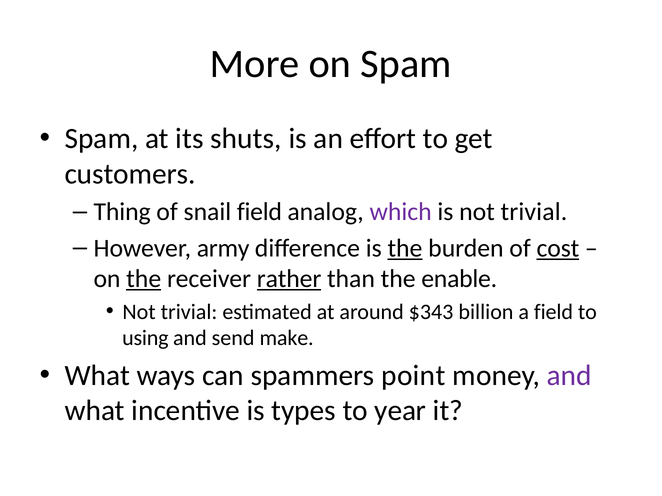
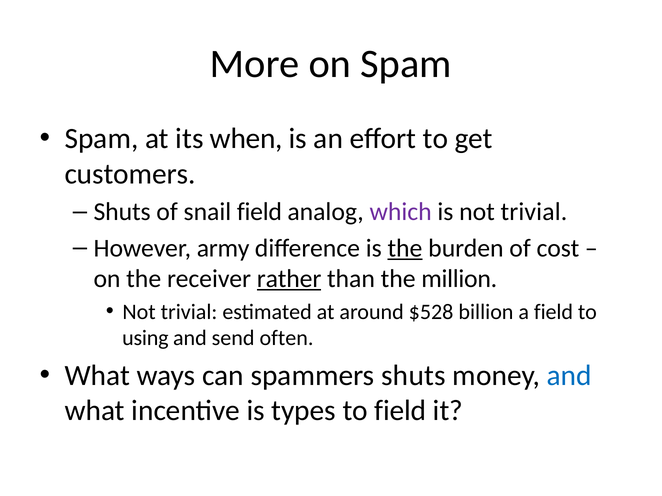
shuts: shuts -> when
Thing at (122, 212): Thing -> Shuts
cost underline: present -> none
the at (144, 279) underline: present -> none
enable: enable -> million
$343: $343 -> $528
make: make -> often
spammers point: point -> shuts
and at (569, 376) colour: purple -> blue
to year: year -> field
